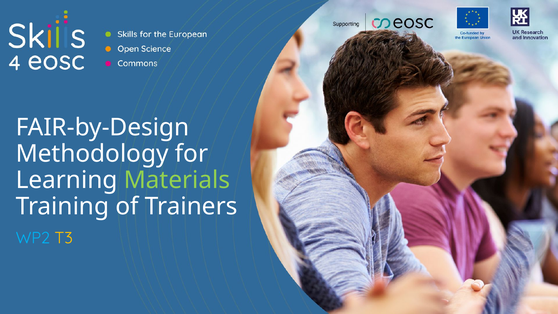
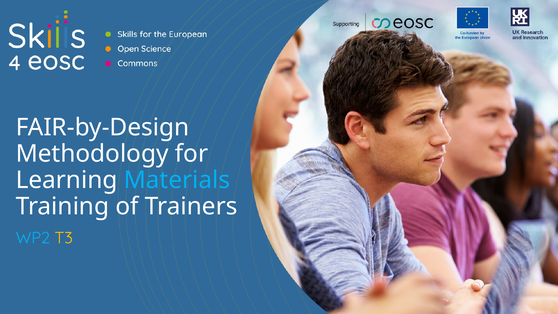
Materials colour: light green -> light blue
